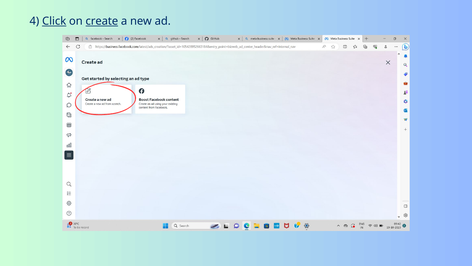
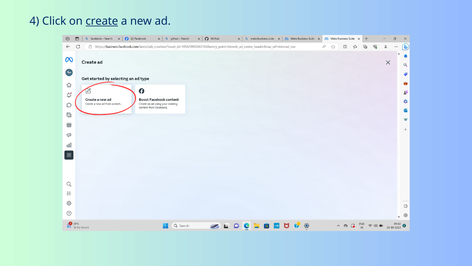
Click underline: present -> none
